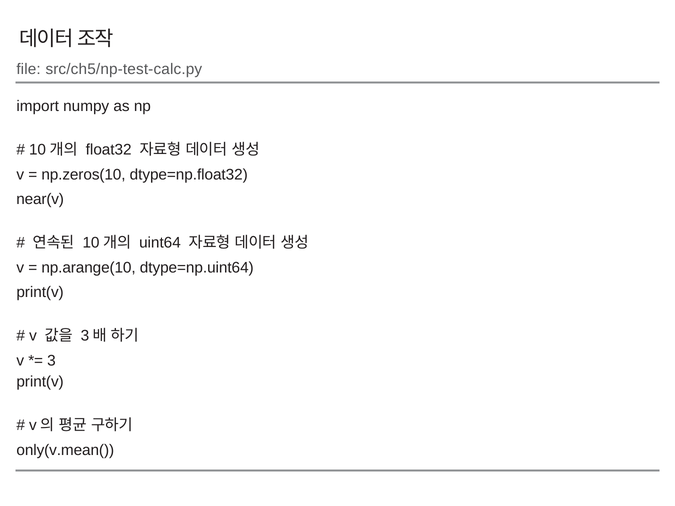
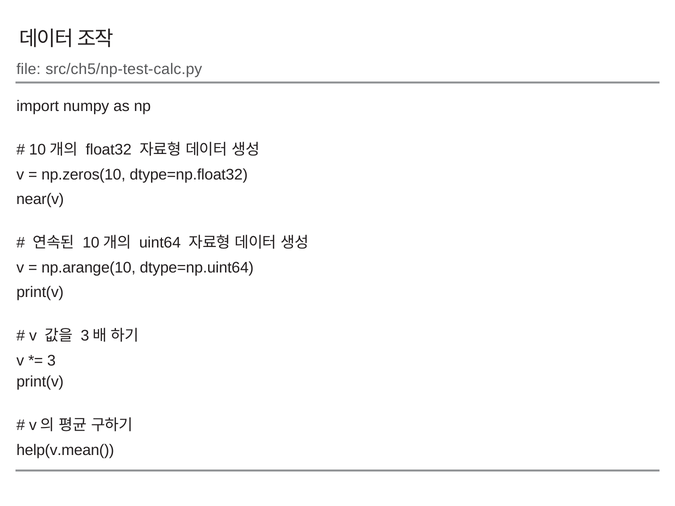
only(v.mean(: only(v.mean( -> help(v.mean(
